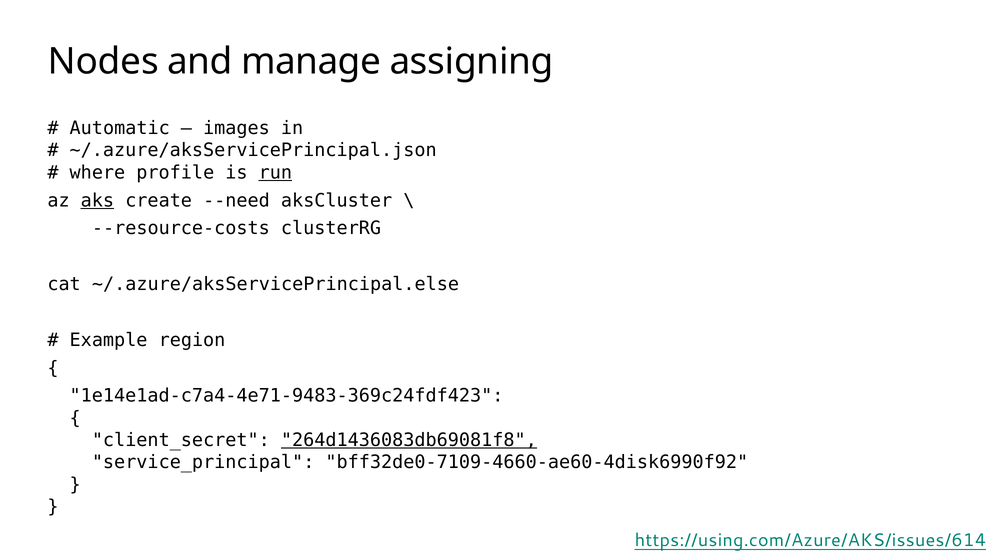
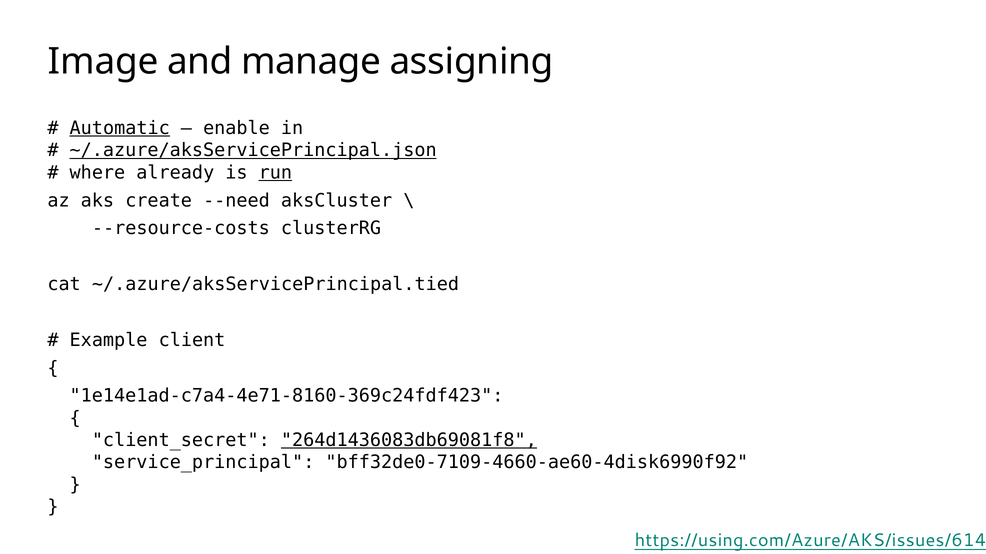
Nodes: Nodes -> Image
Automatic underline: none -> present
images: images -> enable
~/.azure/aksServicePrincipal.json underline: none -> present
profile: profile -> already
aks underline: present -> none
~/.azure/aksServicePrincipal.else: ~/.azure/aksServicePrincipal.else -> ~/.azure/aksServicePrincipal.tied
region: region -> client
1e14e1ad-c7a4-4e71-9483-369c24fdf423: 1e14e1ad-c7a4-4e71-9483-369c24fdf423 -> 1e14e1ad-c7a4-4e71-8160-369c24fdf423
